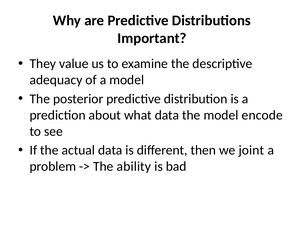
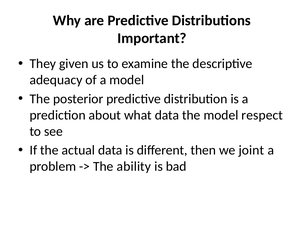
value: value -> given
encode: encode -> respect
